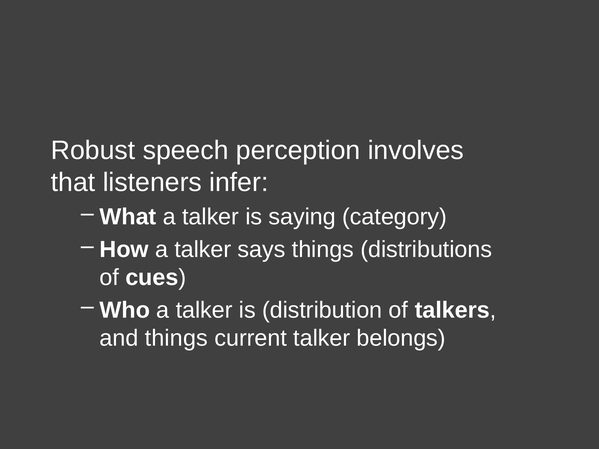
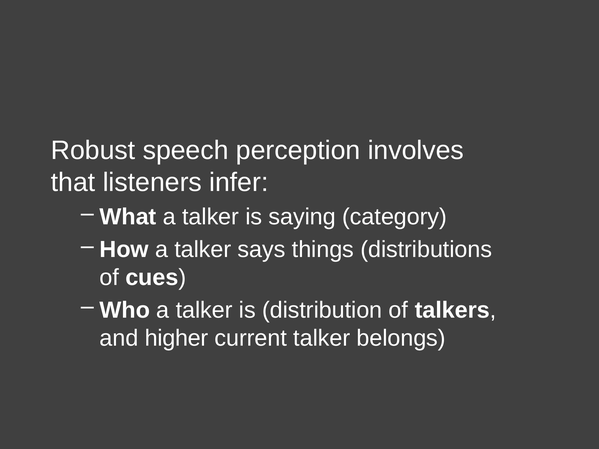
and things: things -> higher
